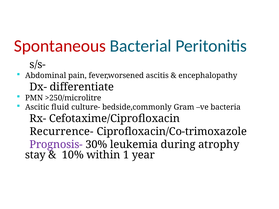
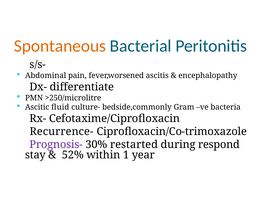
Spontaneous colour: red -> orange
leukemia: leukemia -> restarted
atrophy: atrophy -> respond
10%: 10% -> 52%
